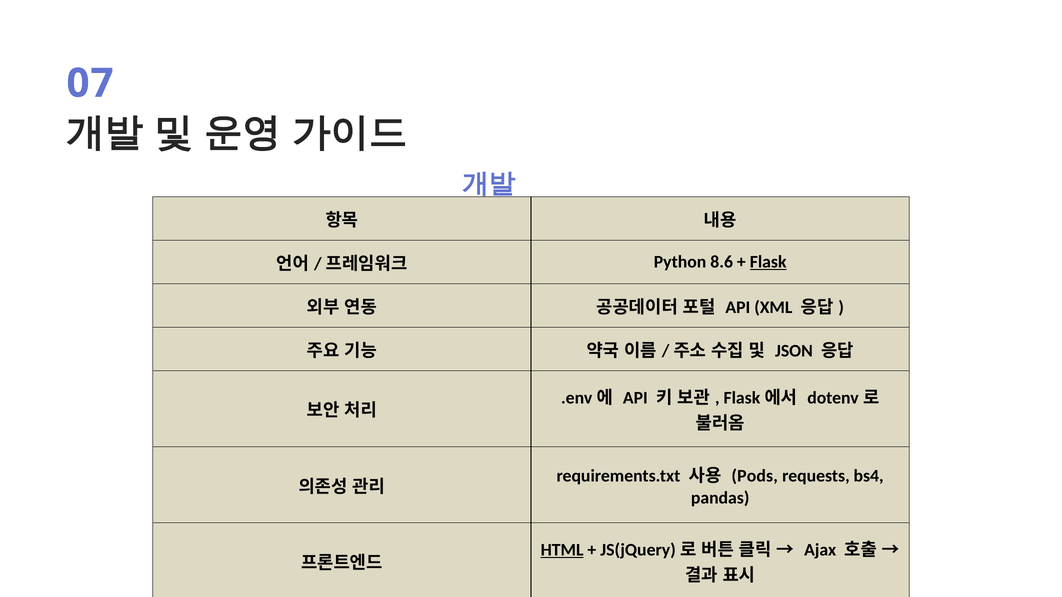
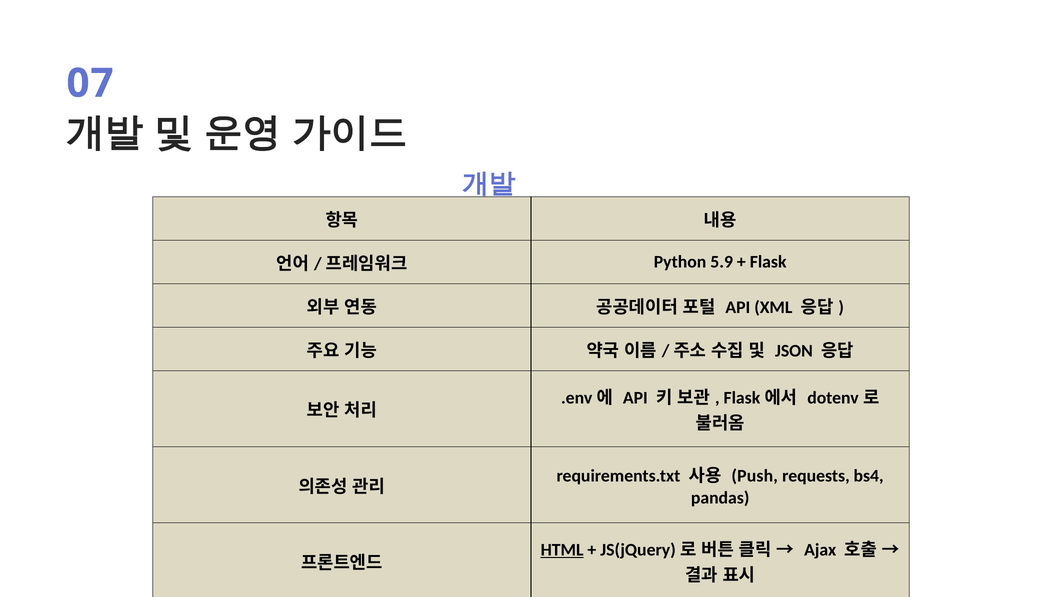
8.6: 8.6 -> 5.9
Flask underline: present -> none
Pods: Pods -> Push
